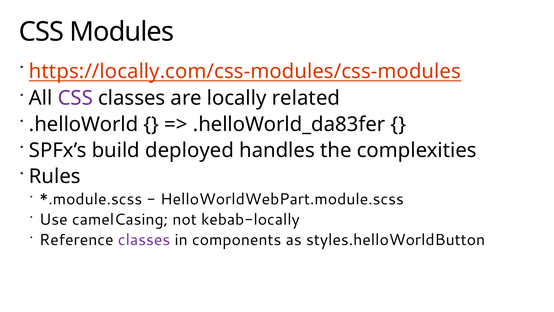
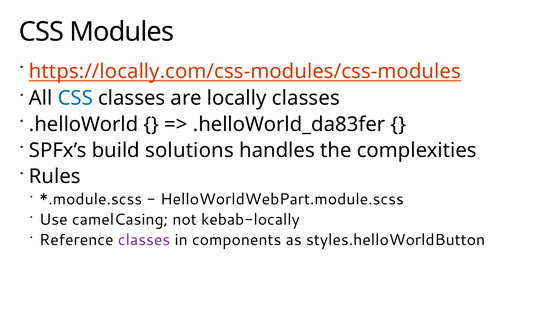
CSS at (75, 98) colour: purple -> blue
locally related: related -> classes
deployed: deployed -> solutions
